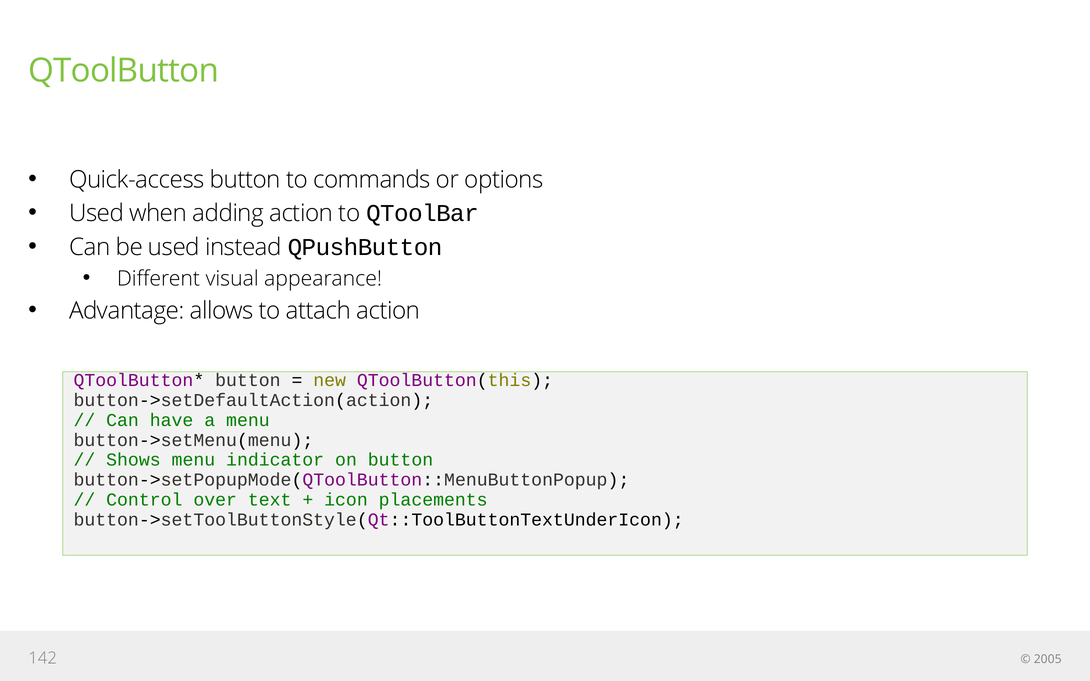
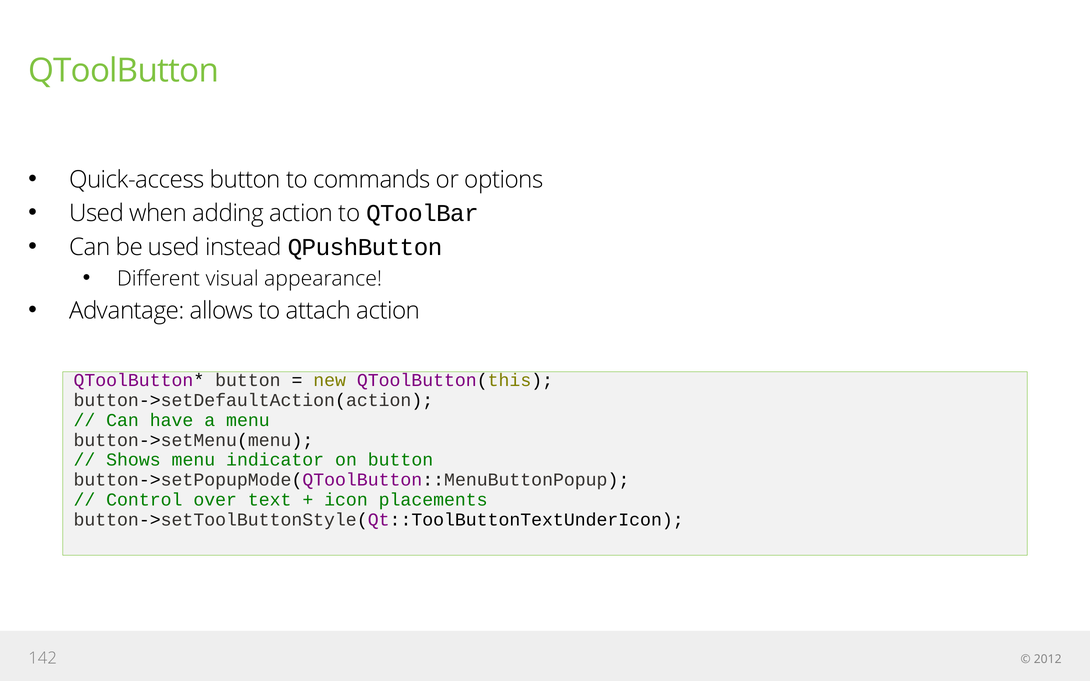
2005: 2005 -> 2012
